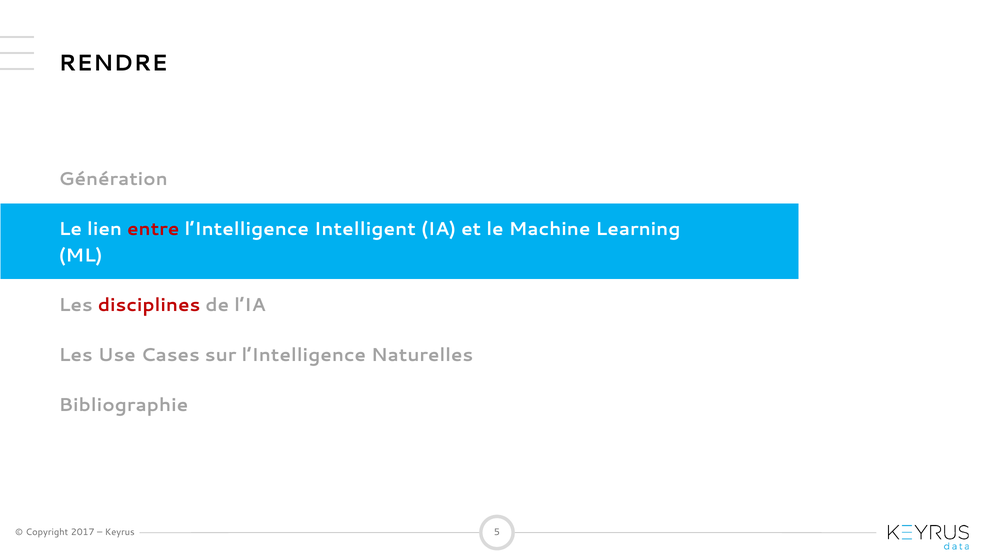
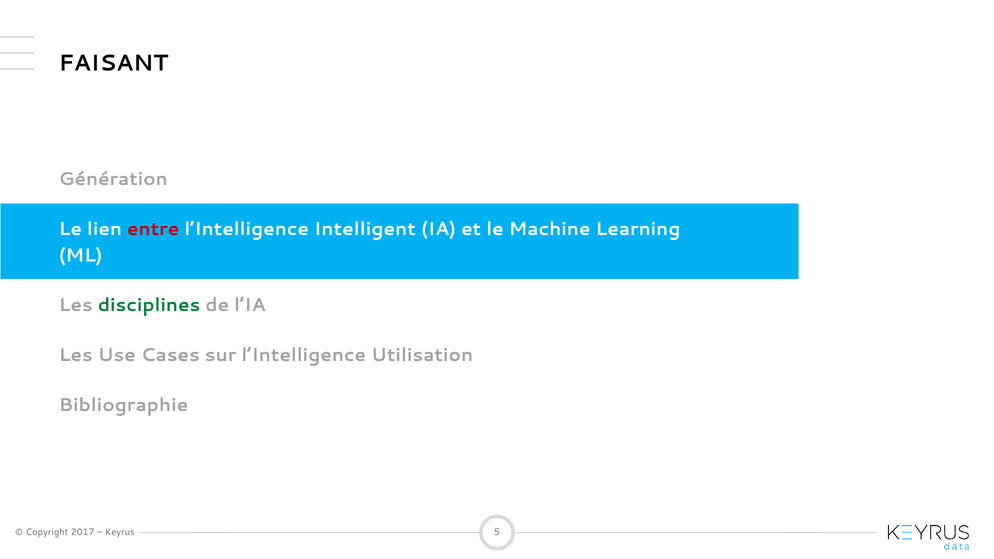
RENDRE: RENDRE -> FAISANT
disciplines colour: red -> green
Naturelles: Naturelles -> Utilisation
